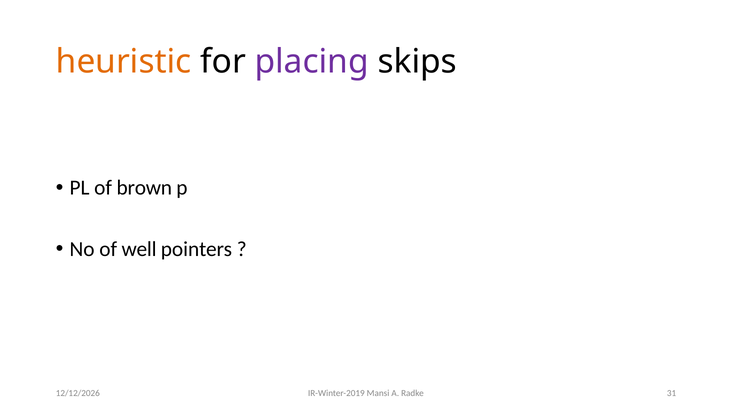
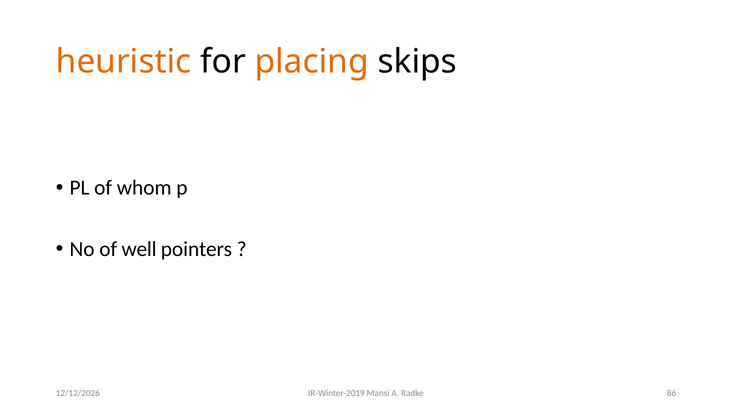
placing colour: purple -> orange
brown: brown -> whom
31: 31 -> 86
